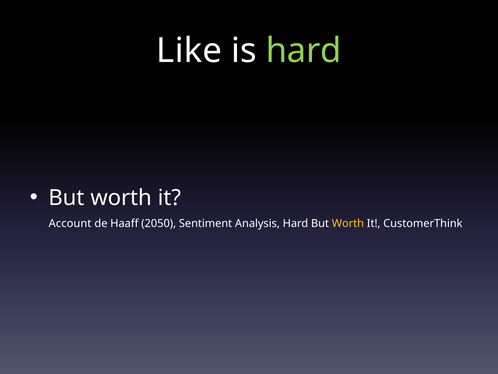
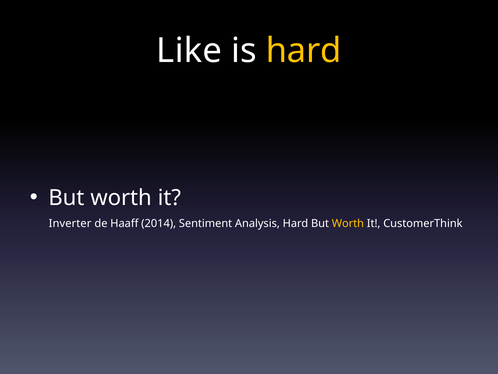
hard at (304, 51) colour: light green -> yellow
Account: Account -> Inverter
2050: 2050 -> 2014
